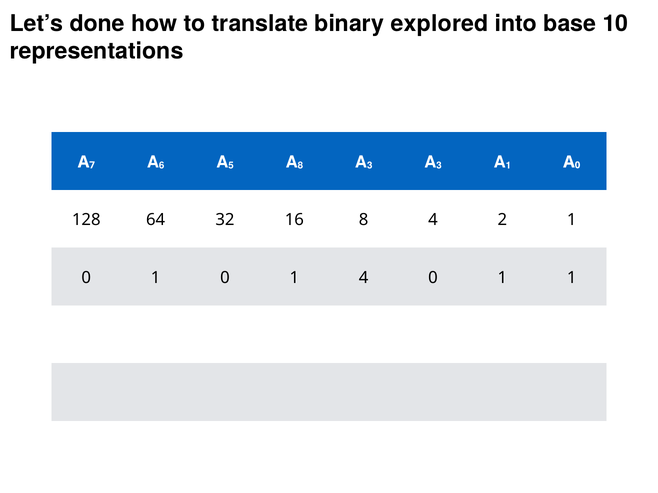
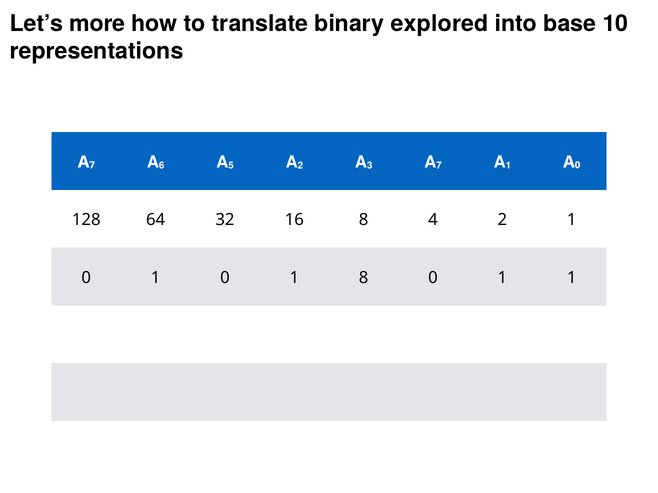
done: done -> more
8 at (300, 166): 8 -> 2
3 at (439, 166): 3 -> 7
1 4: 4 -> 8
